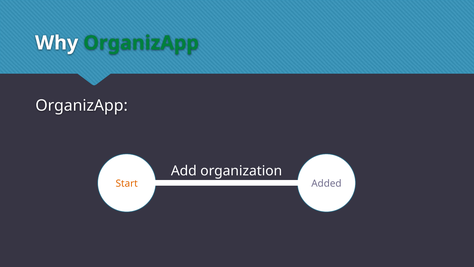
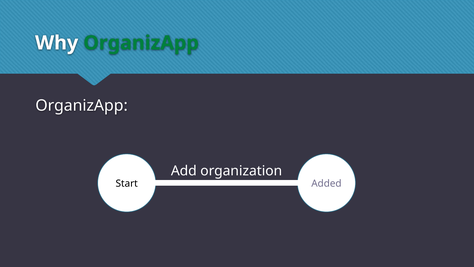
Start colour: orange -> black
